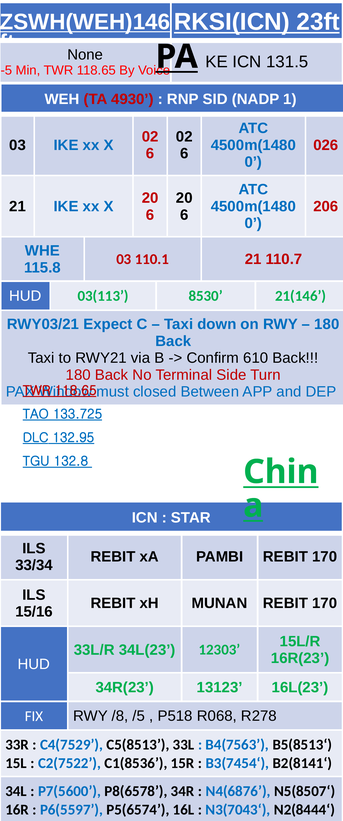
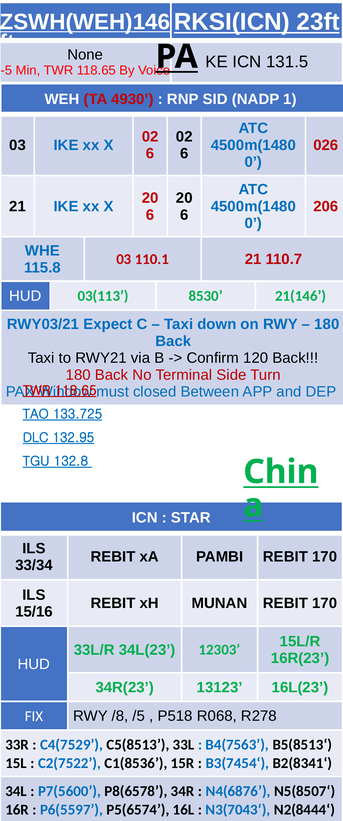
610: 610 -> 120
B2(8141‘: B2(8141‘ -> B2(8341‘
